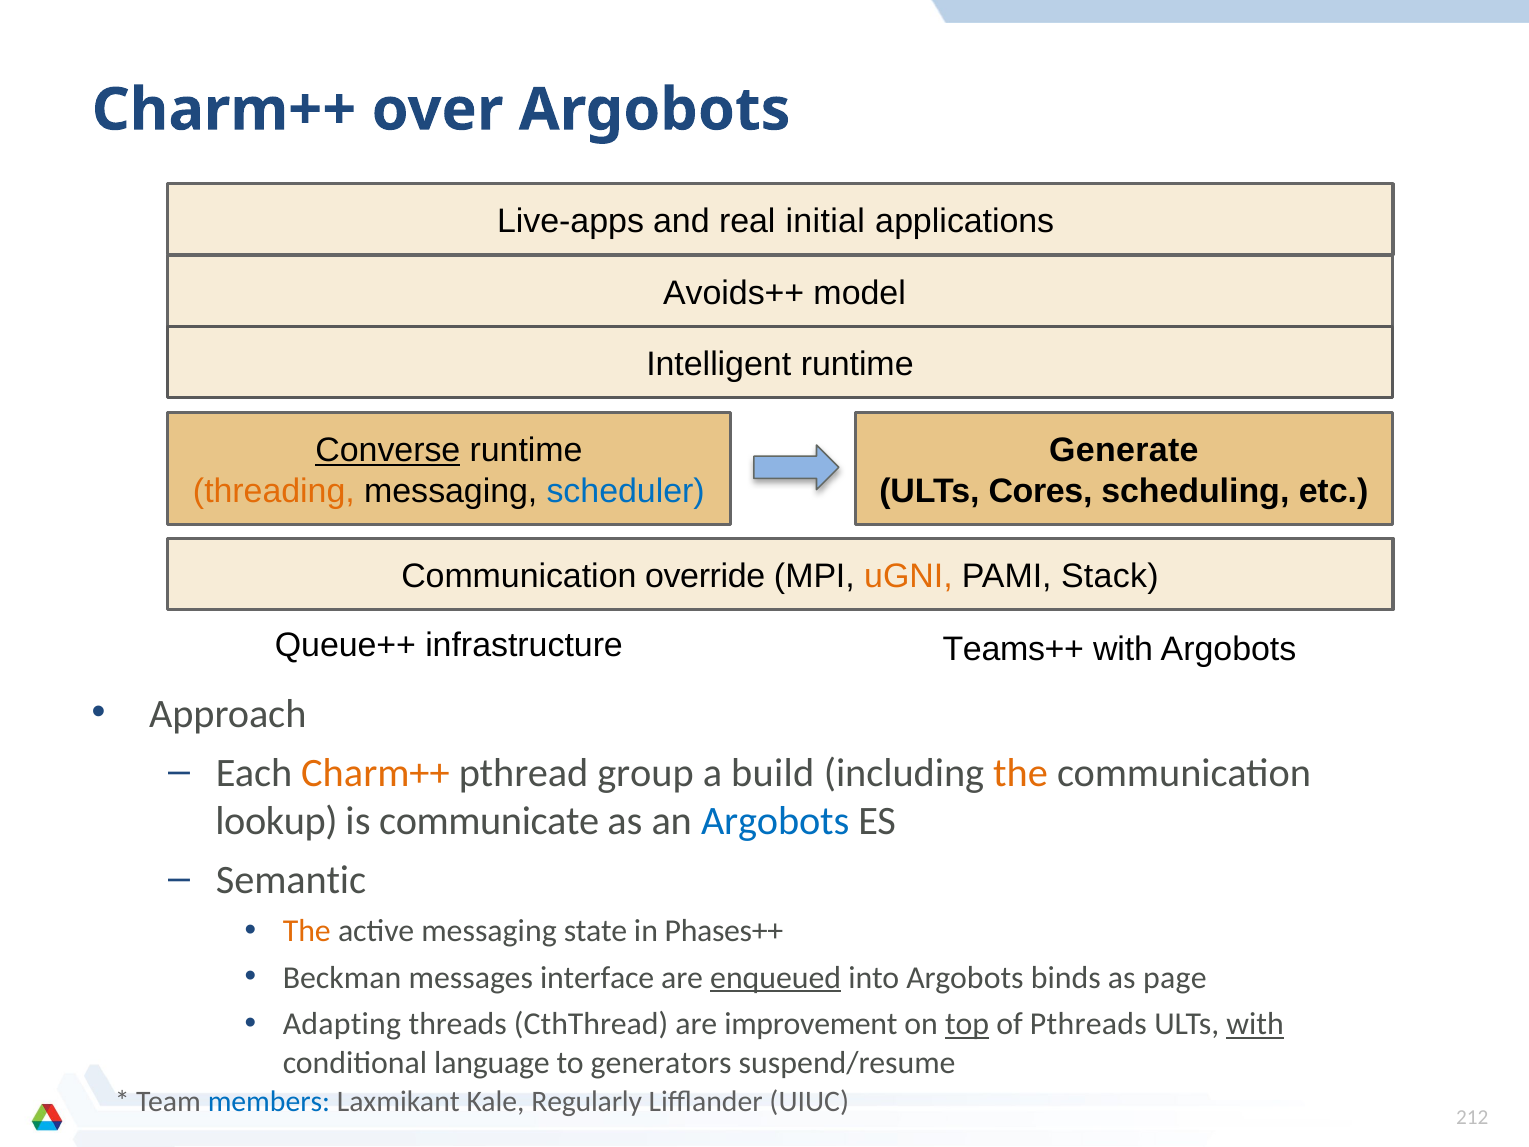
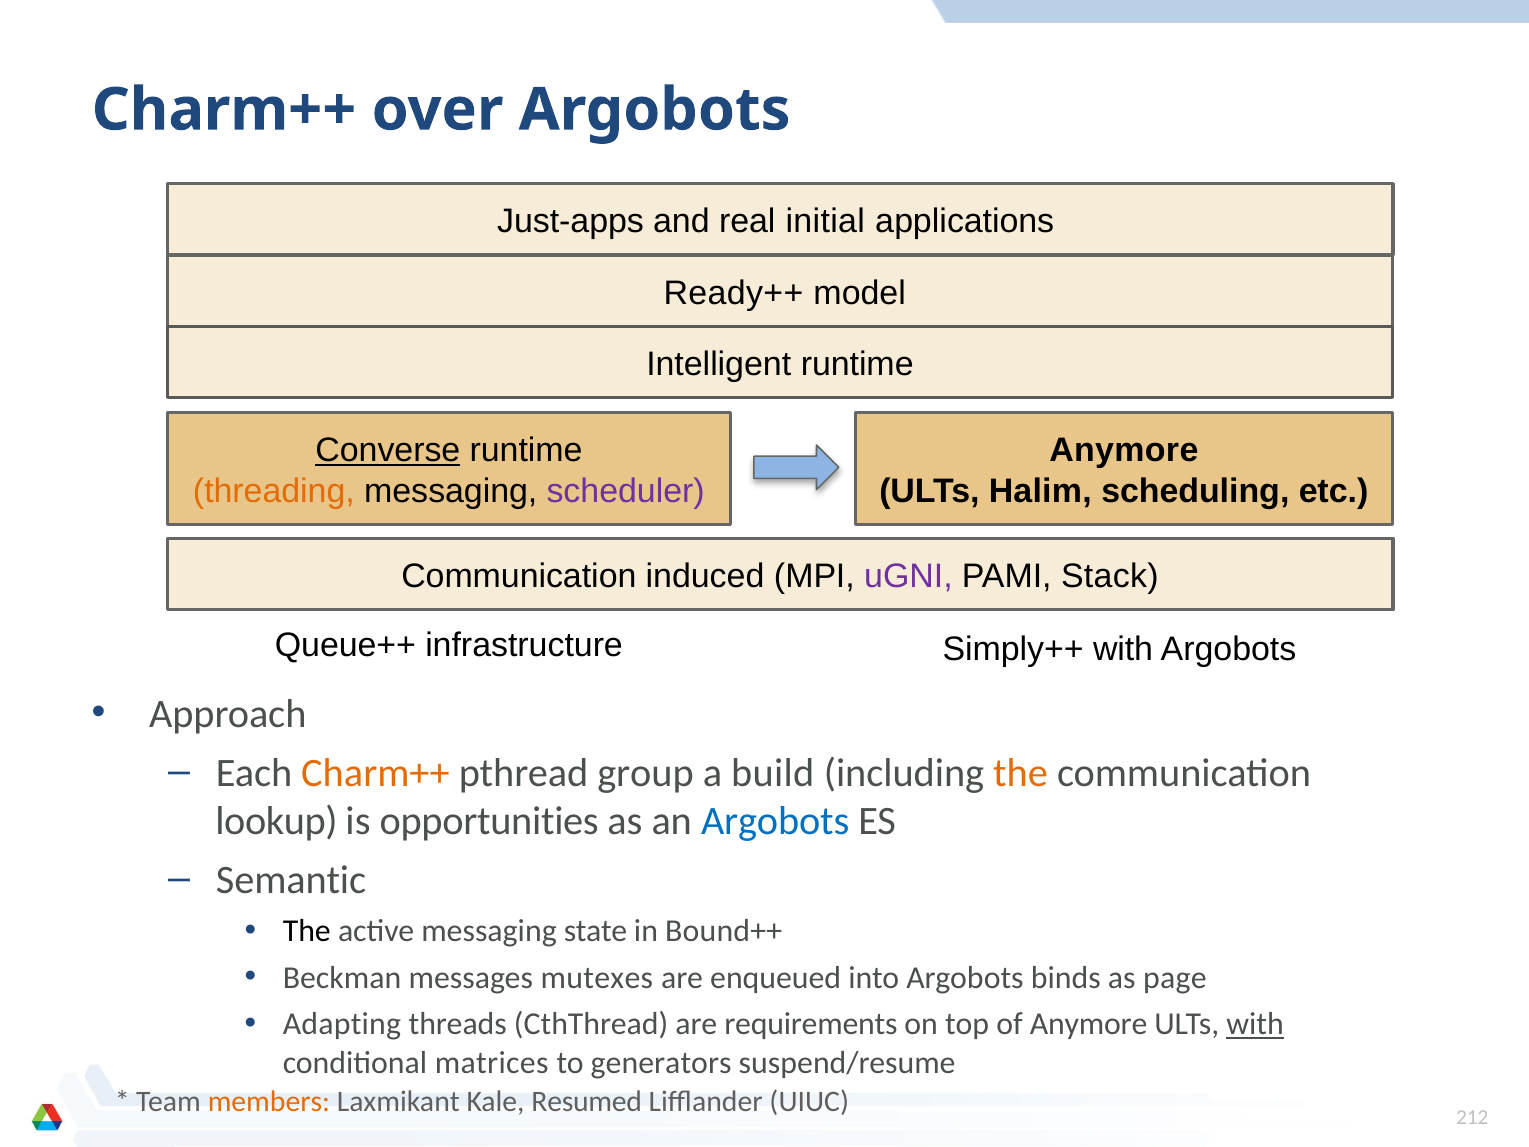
Live-apps: Live-apps -> Just-apps
Avoids++: Avoids++ -> Ready++
Generate at (1124, 450): Generate -> Anymore
scheduler colour: blue -> purple
Cores: Cores -> Halim
override: override -> induced
uGNI colour: orange -> purple
Teams++: Teams++ -> Simply++
communicate: communicate -> opportunities
The at (307, 931) colour: orange -> black
Phases++: Phases++ -> Bound++
interface: interface -> mutexes
enqueued underline: present -> none
improvement: improvement -> requirements
top underline: present -> none
of Pthreads: Pthreads -> Anymore
language: language -> matrices
members colour: blue -> orange
Regularly: Regularly -> Resumed
